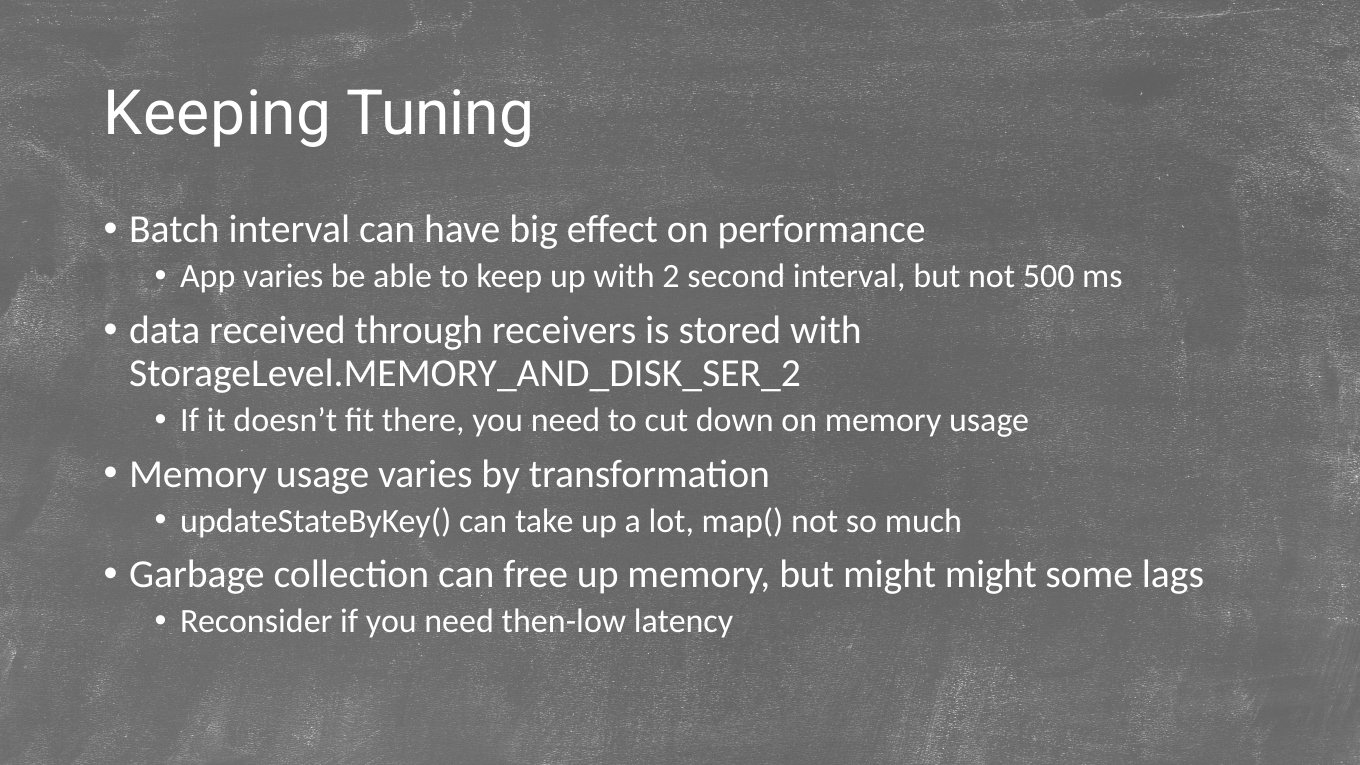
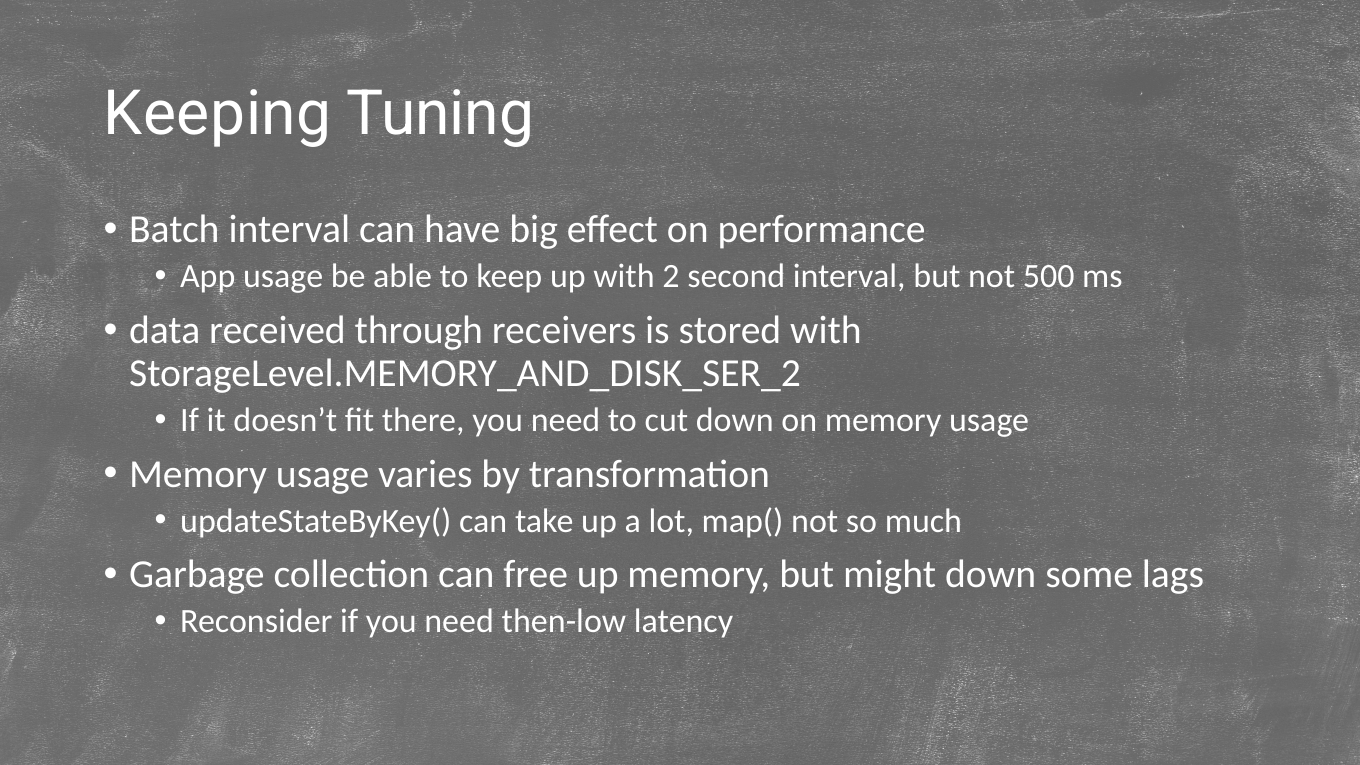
App varies: varies -> usage
might might: might -> down
